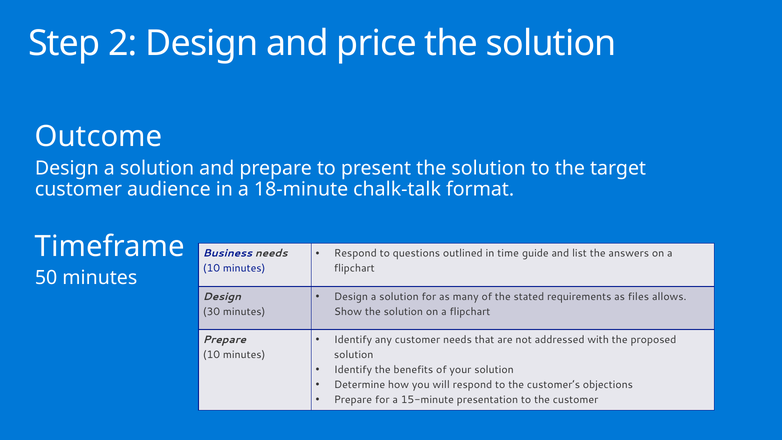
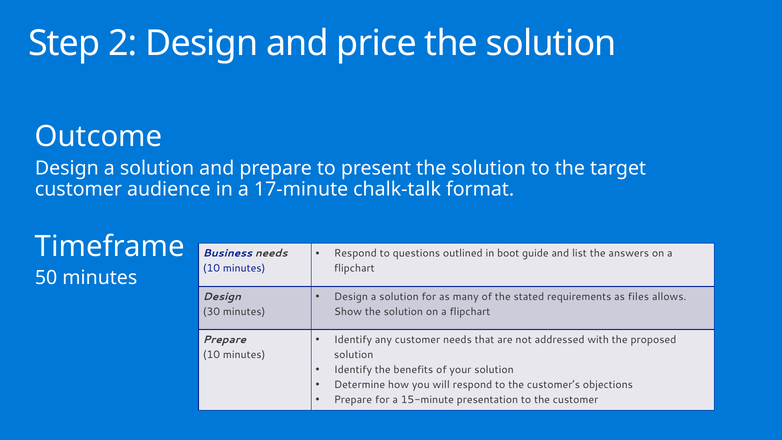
18-minute: 18-minute -> 17-minute
time: time -> boot
